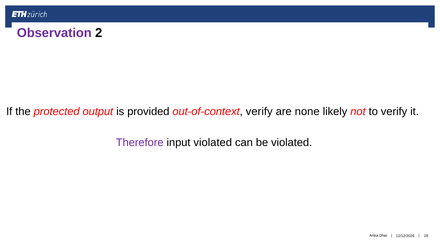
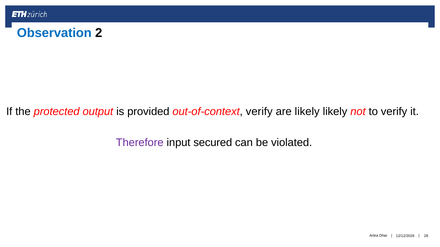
Observation colour: purple -> blue
are none: none -> likely
input violated: violated -> secured
